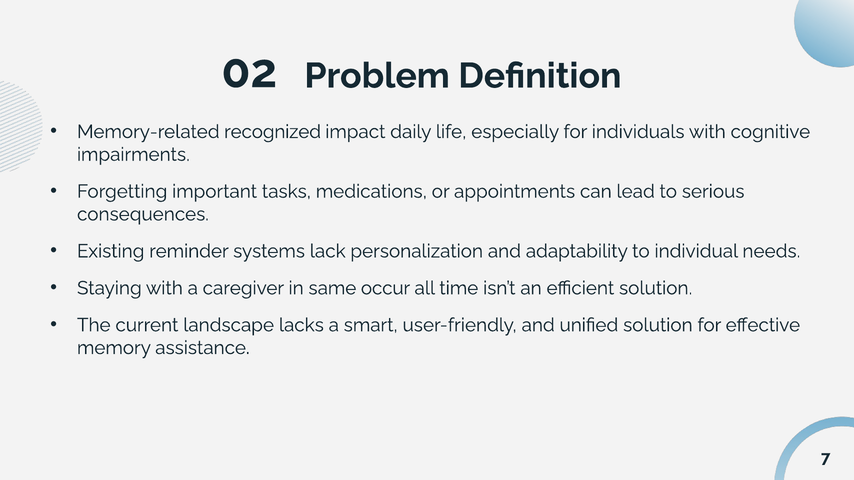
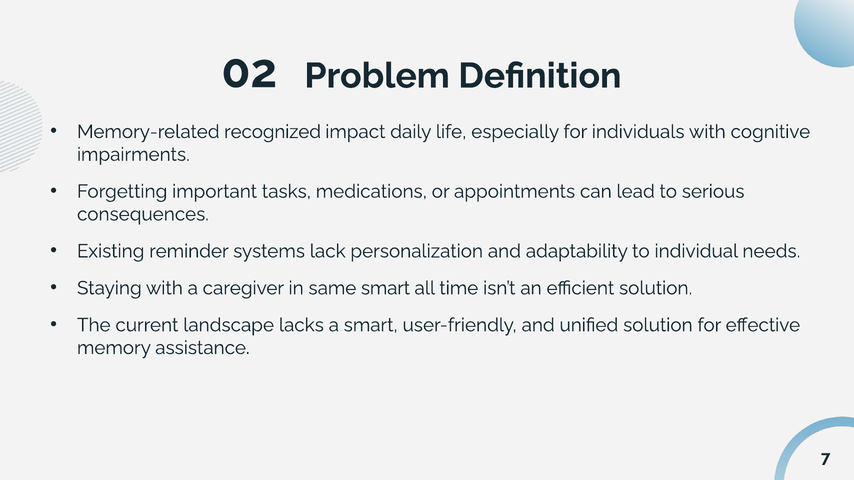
same occur: occur -> smart
